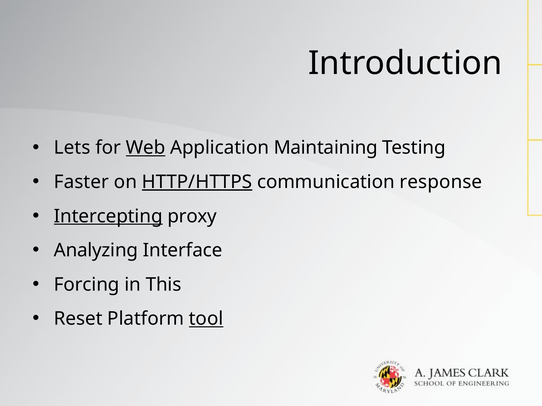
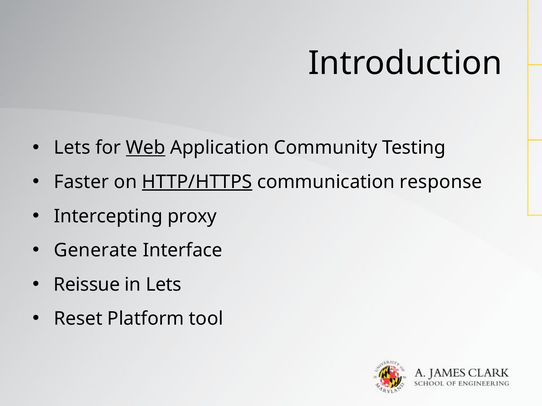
Maintaining: Maintaining -> Community
Intercepting underline: present -> none
Analyzing: Analyzing -> Generate
Forcing: Forcing -> Reissue
in This: This -> Lets
tool underline: present -> none
